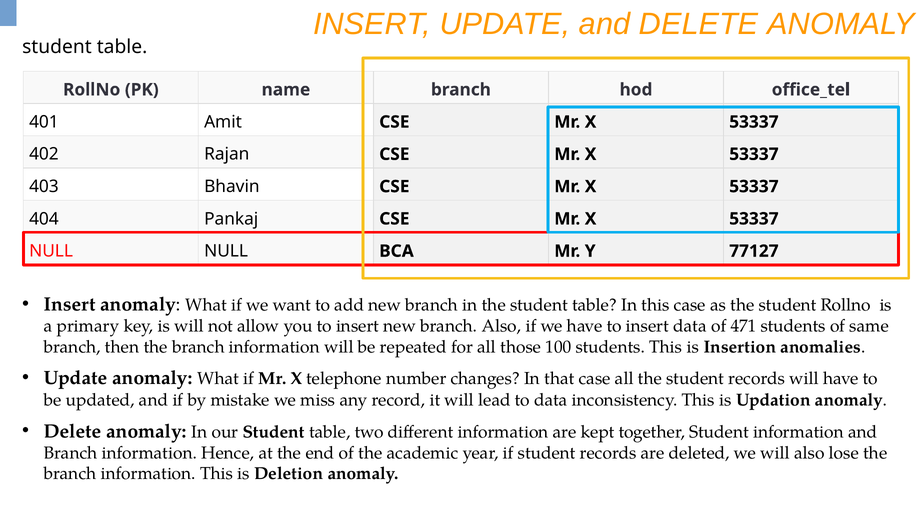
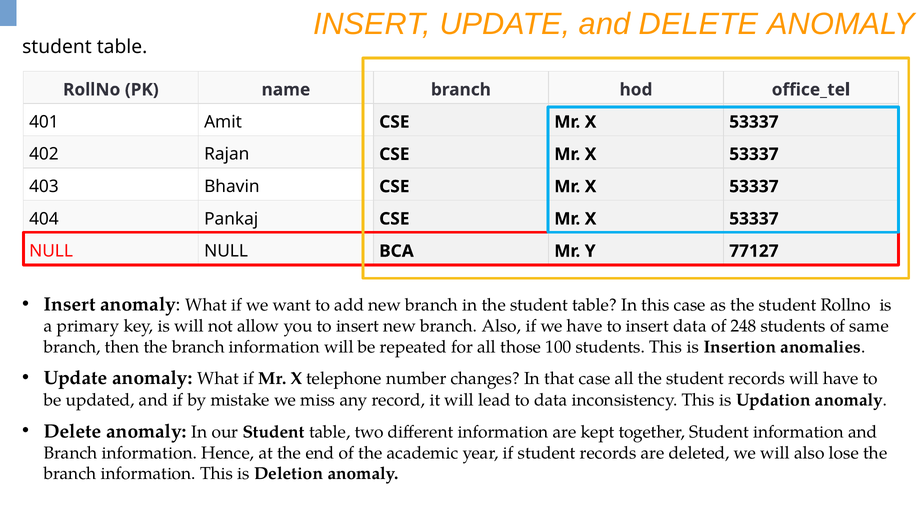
471: 471 -> 248
